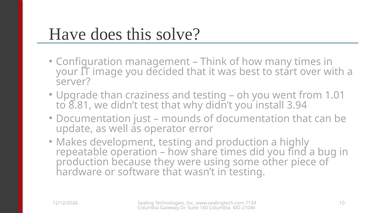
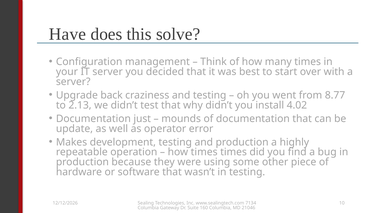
IT image: image -> server
than: than -> back
1.01: 1.01 -> 8.77
8.81: 8.81 -> 2.13
3.94: 3.94 -> 4.02
how share: share -> times
